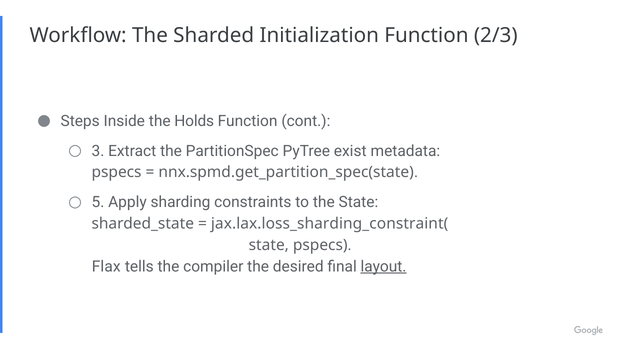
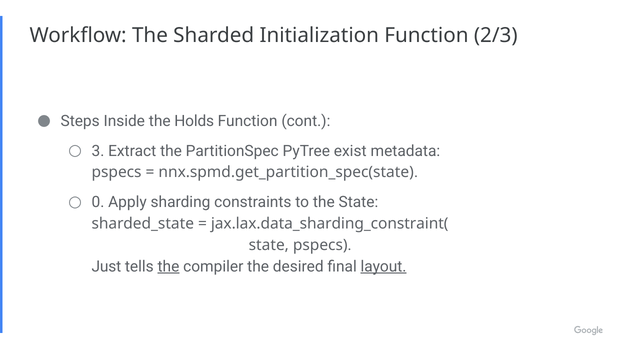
5: 5 -> 0
jax.lax.loss_sharding_constraint(: jax.lax.loss_sharding_constraint( -> jax.lax.data_sharding_constraint(
Flax: Flax -> Just
the at (168, 266) underline: none -> present
